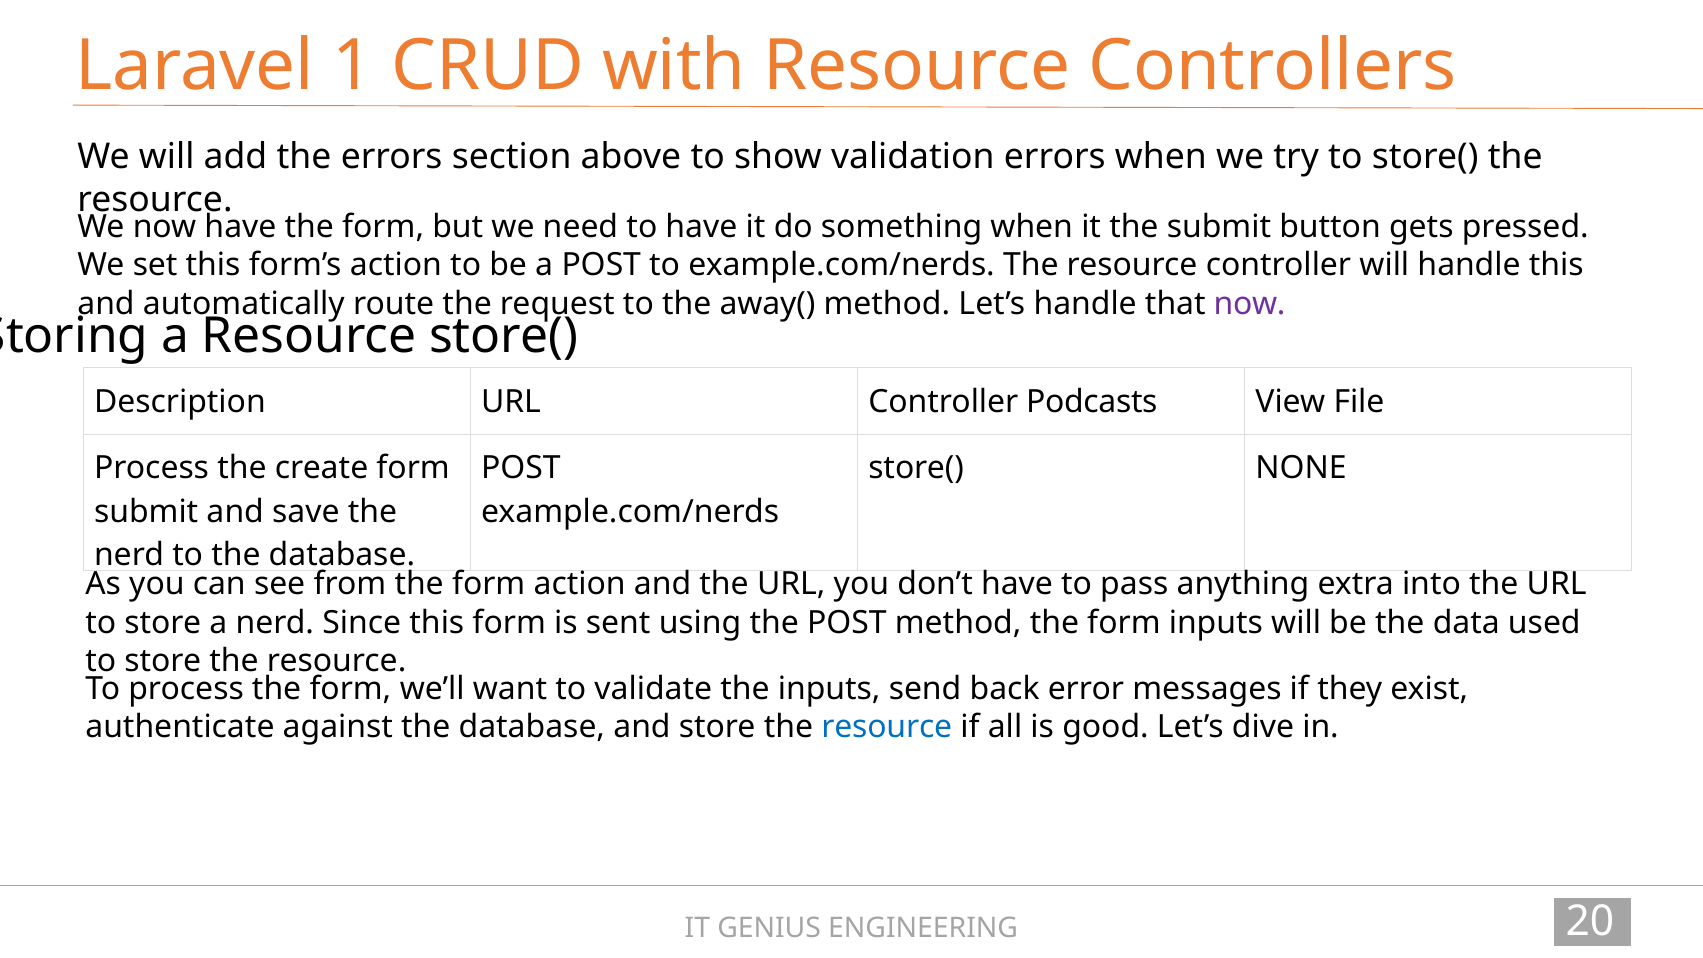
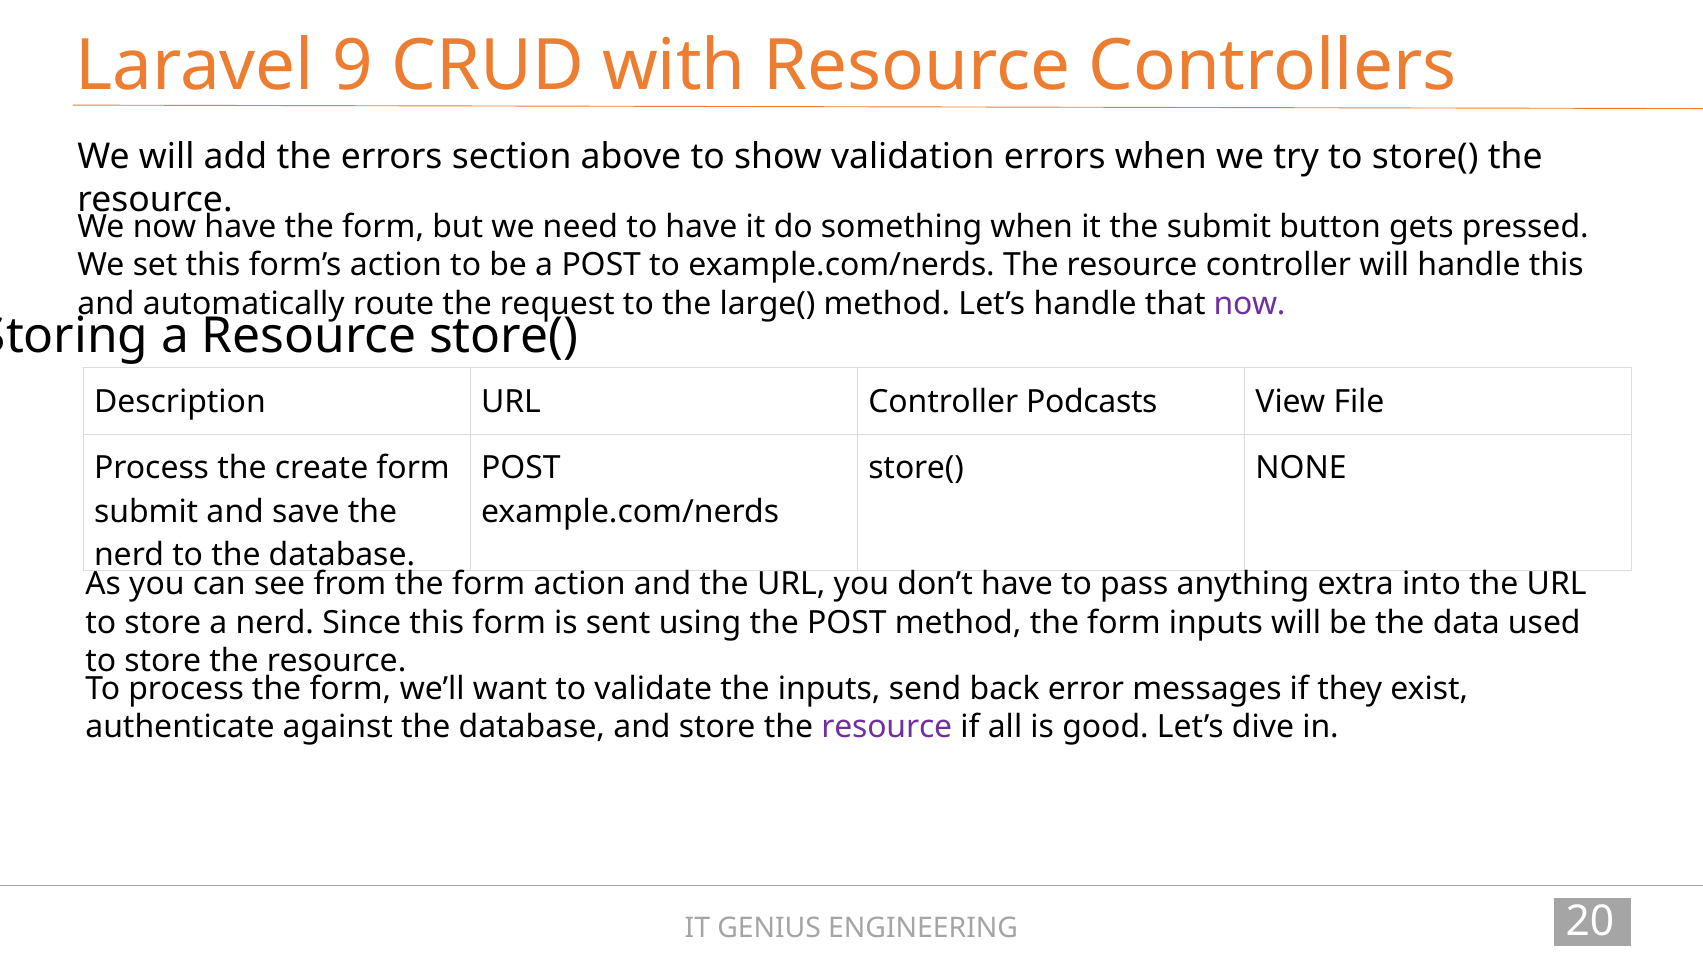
1: 1 -> 9
away(: away( -> large(
resource at (887, 727) colour: blue -> purple
